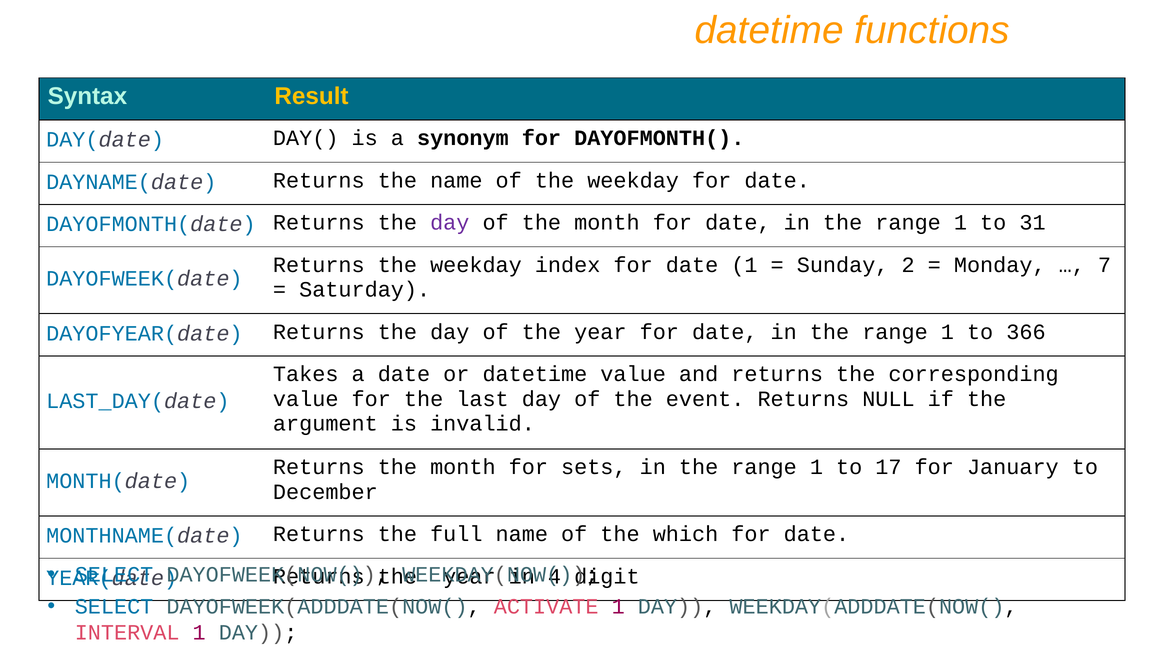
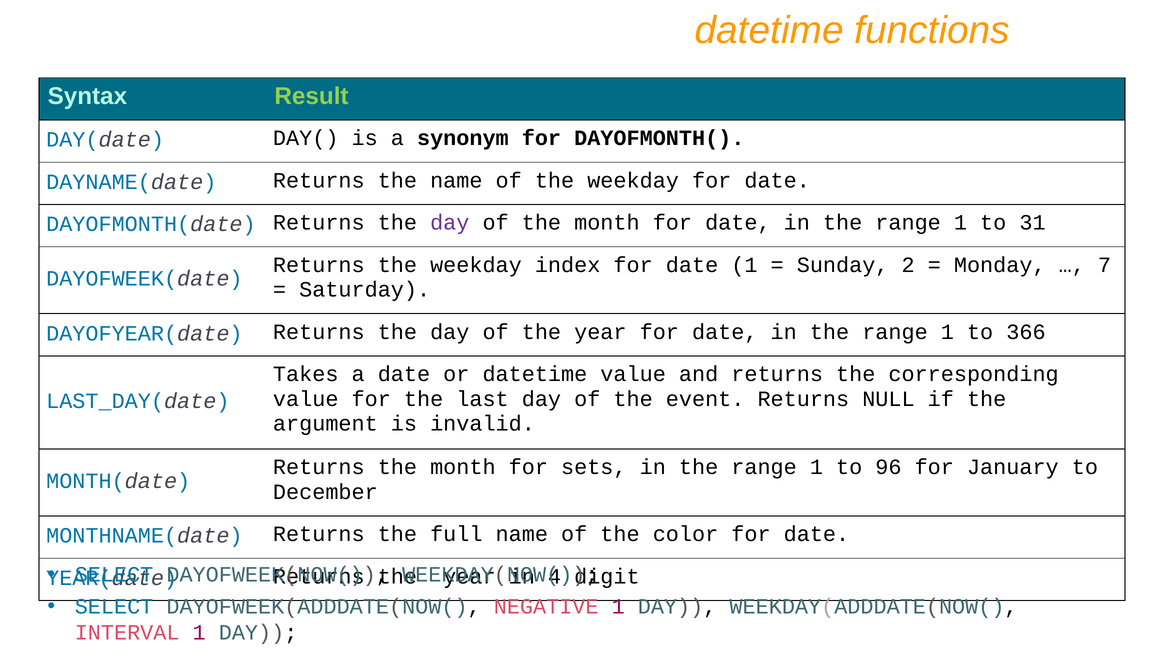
Result colour: yellow -> light green
17: 17 -> 96
which: which -> color
ACTIVATE: ACTIVATE -> NEGATIVE
